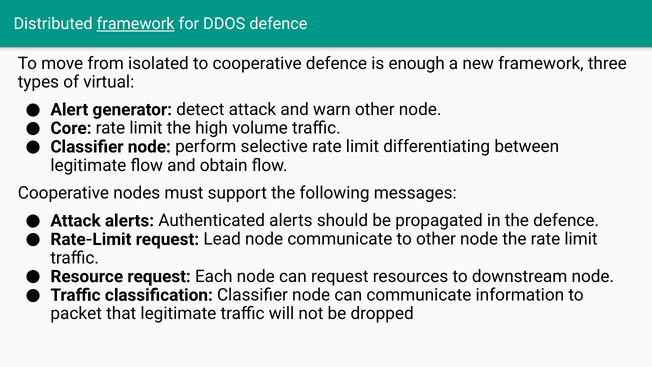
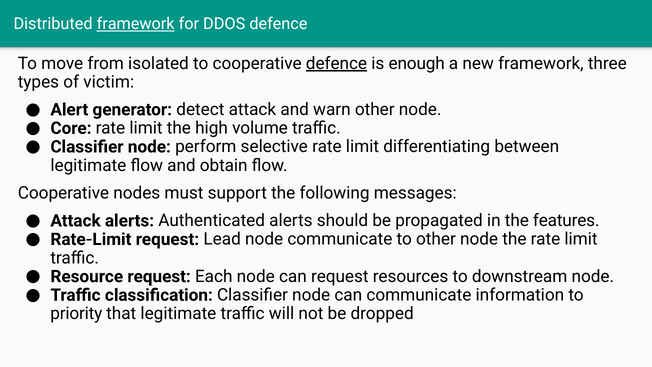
defence at (336, 63) underline: none -> present
virtual: virtual -> victim
the defence: defence -> features
packet: packet -> priority
